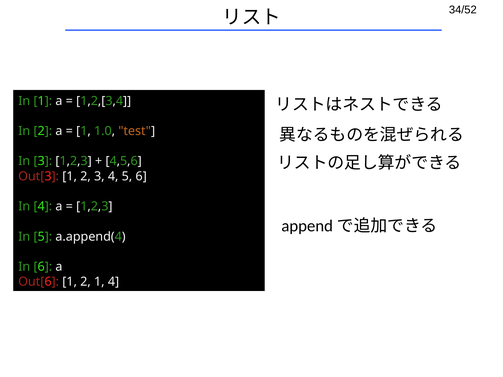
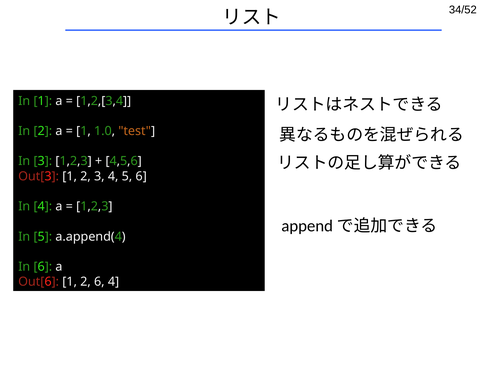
2 1: 1 -> 6
